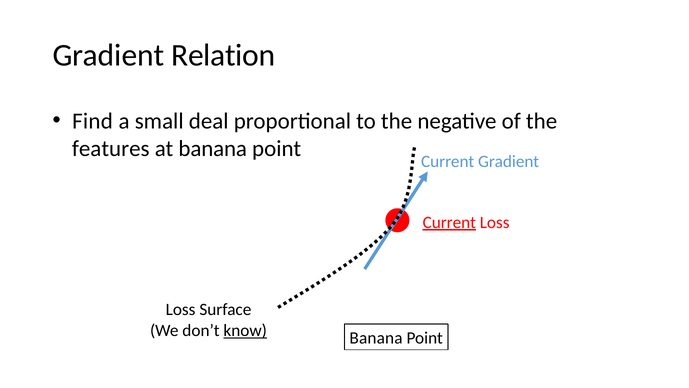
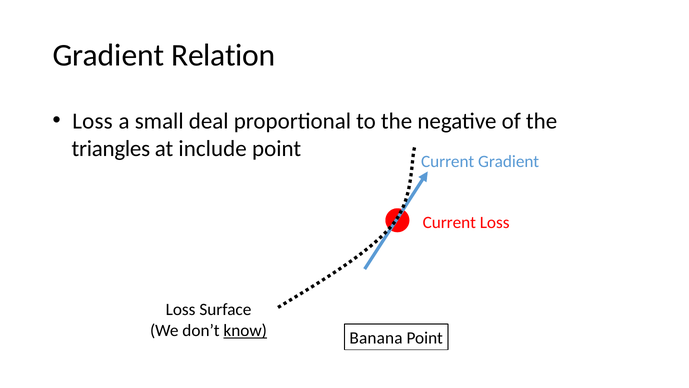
Find at (93, 121): Find -> Loss
features: features -> triangles
at banana: banana -> include
Current at (449, 222) underline: present -> none
